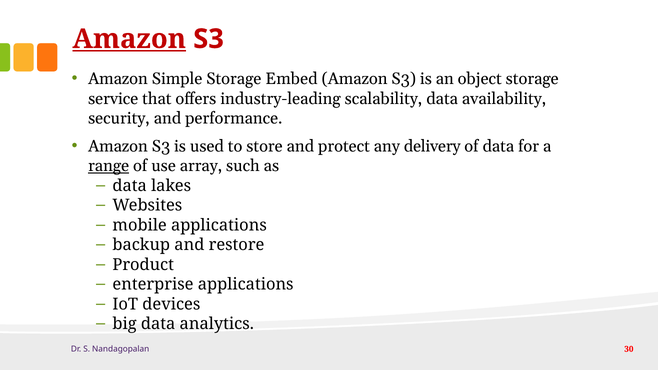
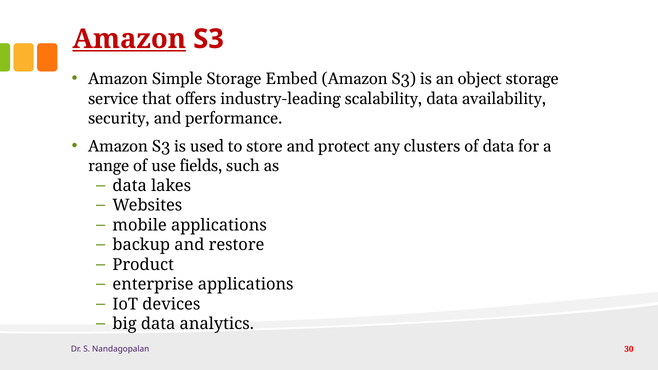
delivery: delivery -> clusters
range underline: present -> none
array: array -> fields
